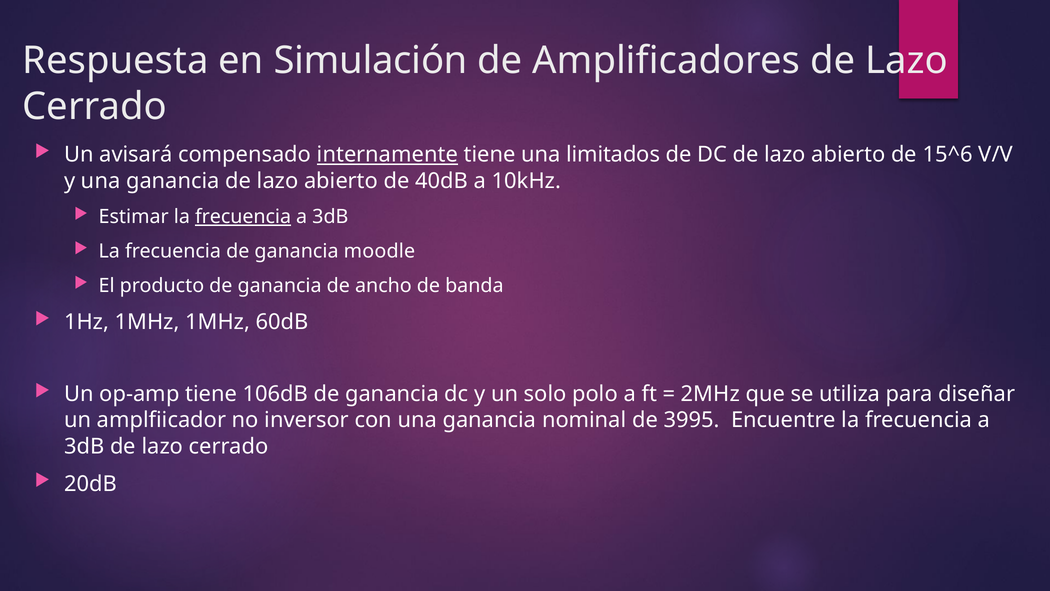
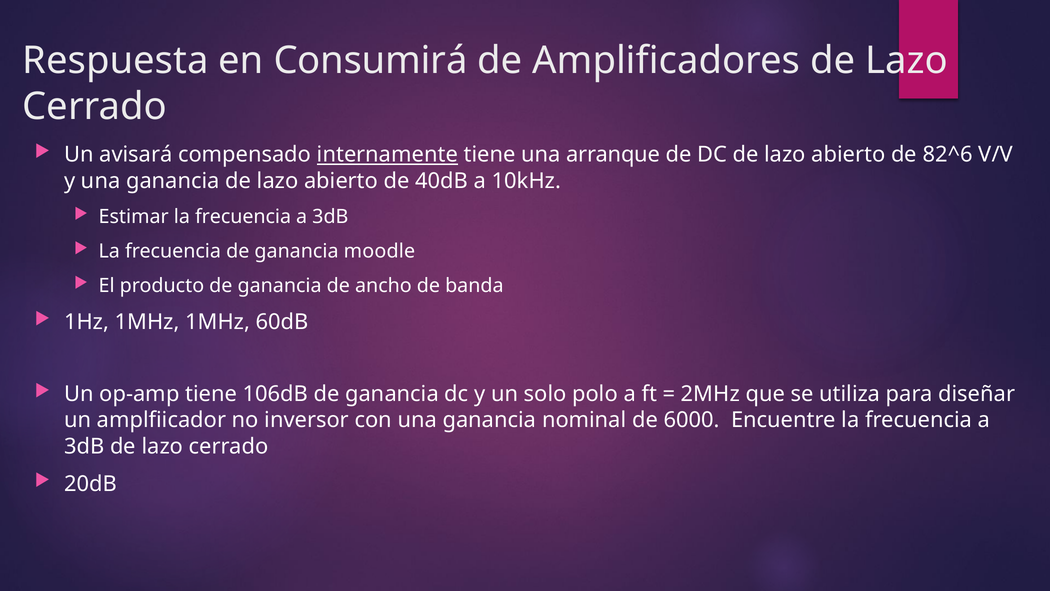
Simulación: Simulación -> Consumirá
limitados: limitados -> arranque
15^6: 15^6 -> 82^6
frecuencia at (243, 217) underline: present -> none
3995: 3995 -> 6000
